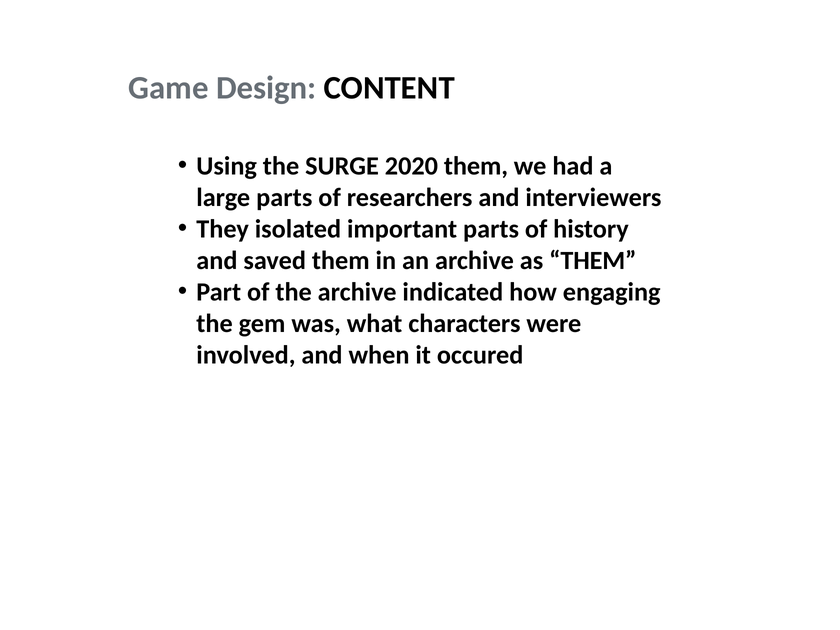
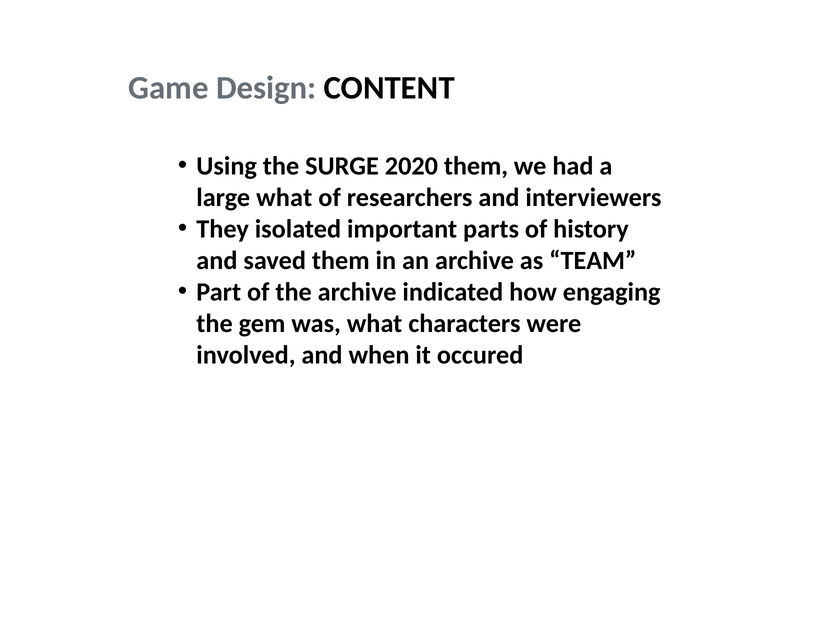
large parts: parts -> what
as THEM: THEM -> TEAM
